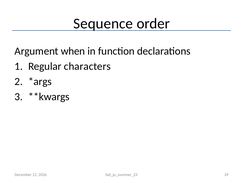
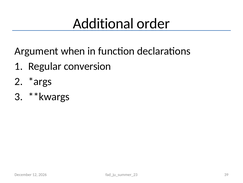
Sequence: Sequence -> Additional
characters: characters -> conversion
